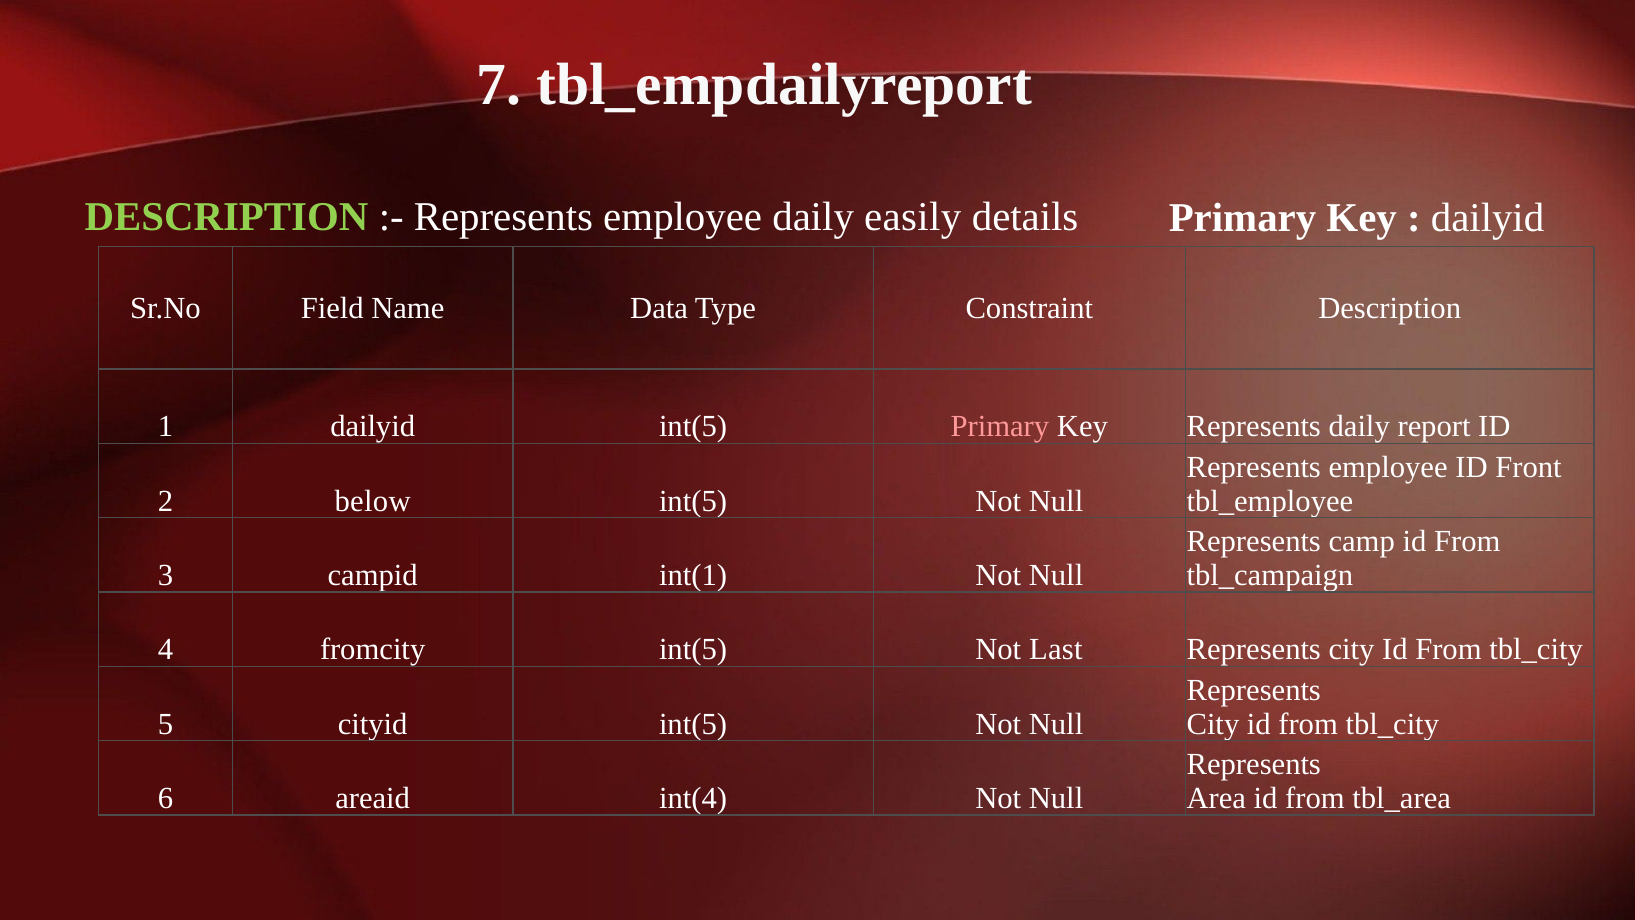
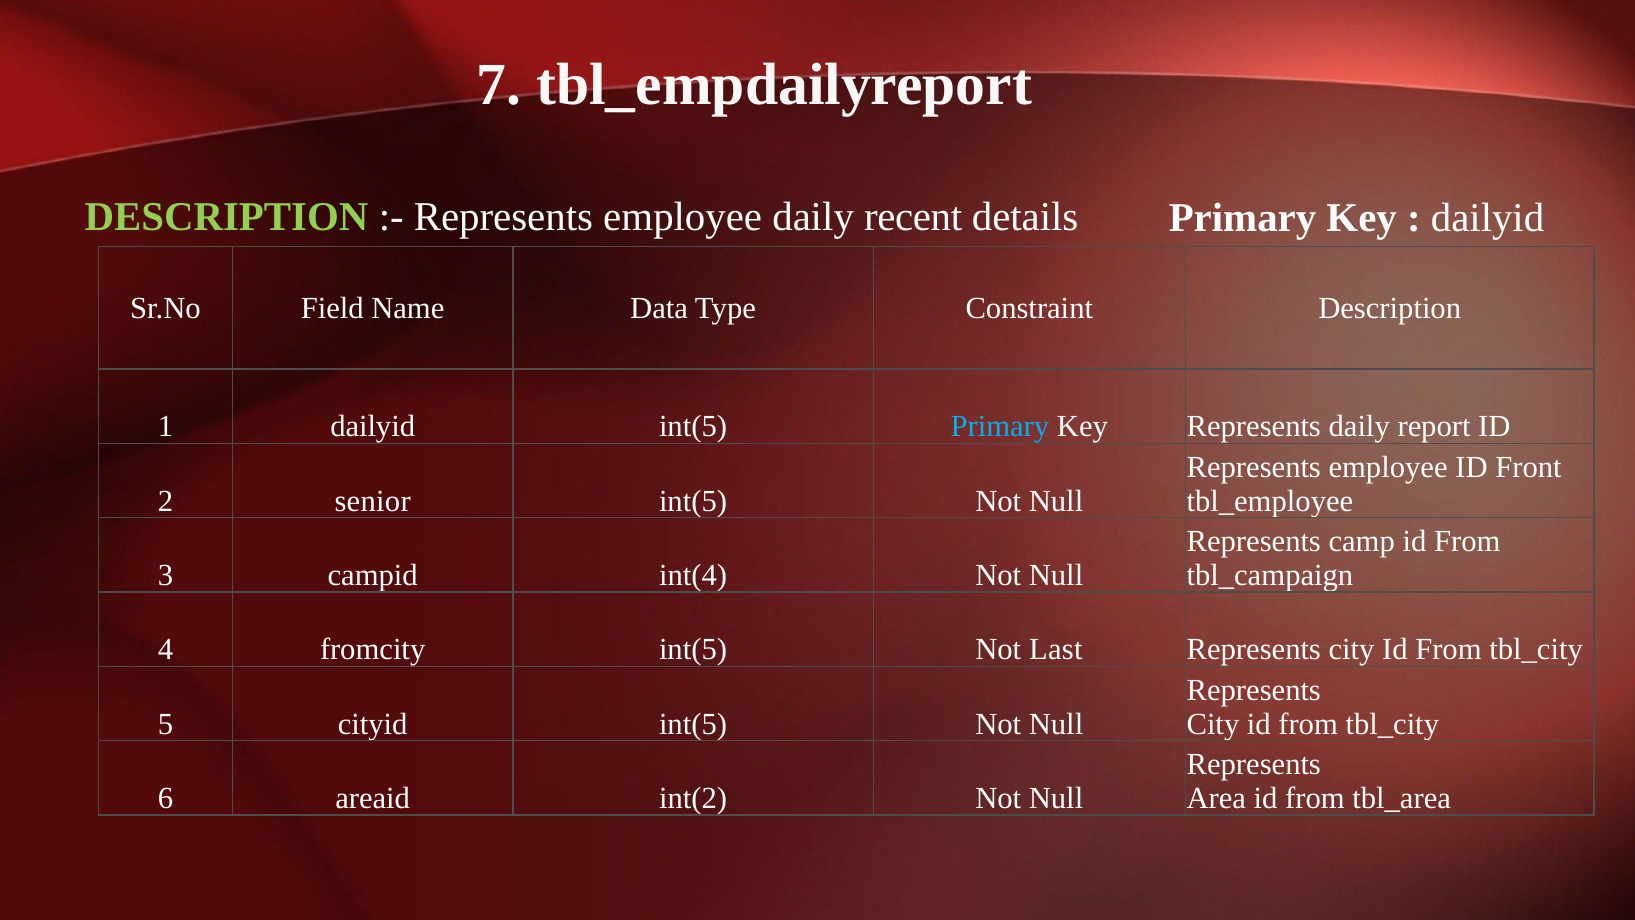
easily: easily -> recent
Primary at (1000, 427) colour: pink -> light blue
below: below -> senior
int(1: int(1 -> int(4
int(4: int(4 -> int(2
